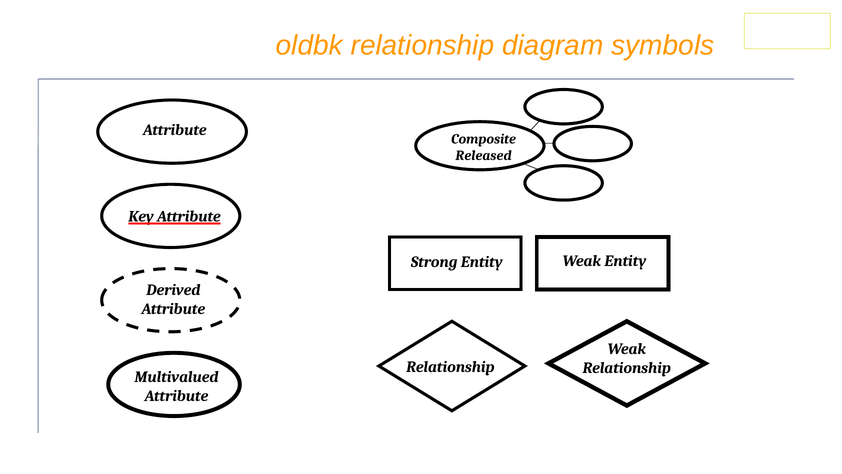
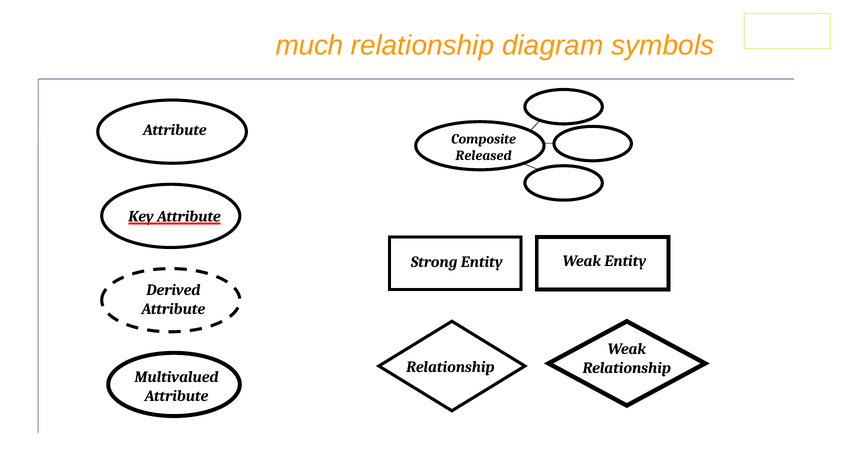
oldbk: oldbk -> much
